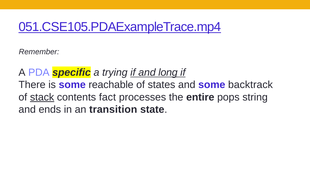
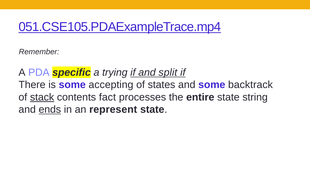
long: long -> split
reachable: reachable -> accepting
entire pops: pops -> state
ends underline: none -> present
transition: transition -> represent
